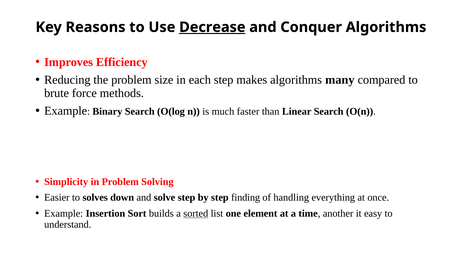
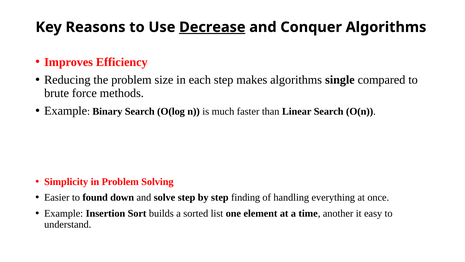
many: many -> single
solves: solves -> found
sorted underline: present -> none
